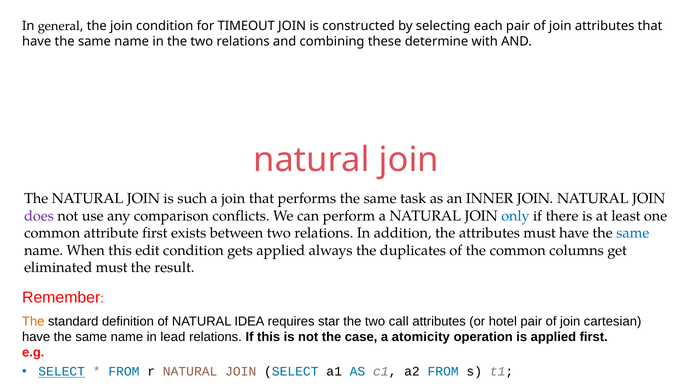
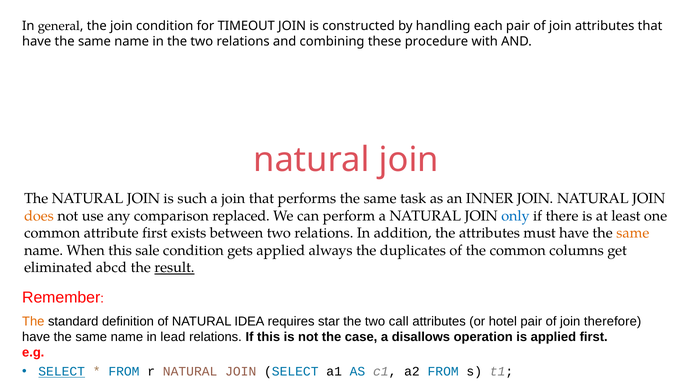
selecting: selecting -> handling
determine: determine -> procedure
does colour: purple -> orange
conflicts: conflicts -> replaced
same at (633, 233) colour: blue -> orange
edit: edit -> sale
eliminated must: must -> abcd
result underline: none -> present
cartesian: cartesian -> therefore
atomicity: atomicity -> disallows
